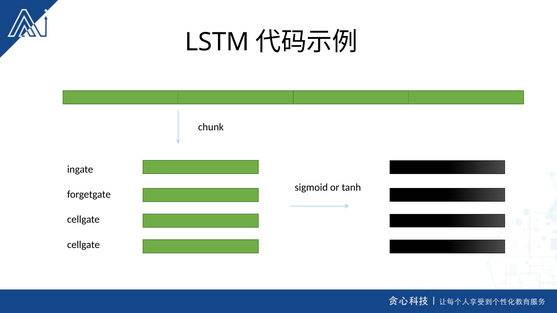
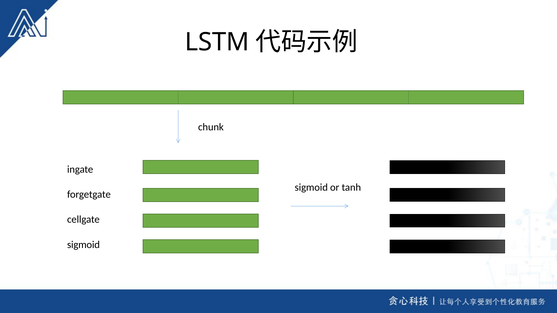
cellgate at (83, 245): cellgate -> sigmoid
